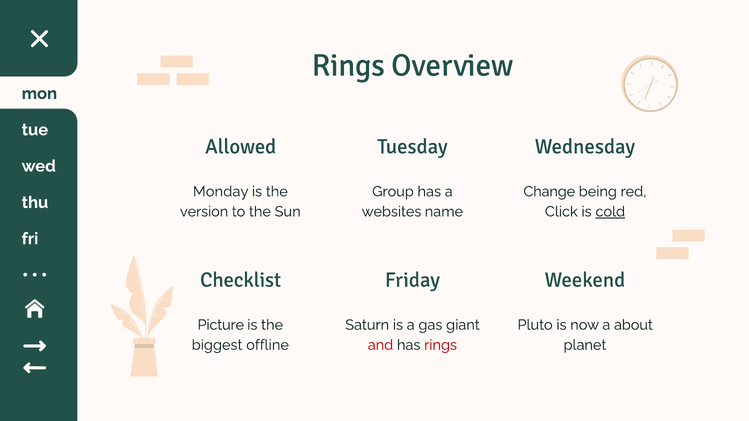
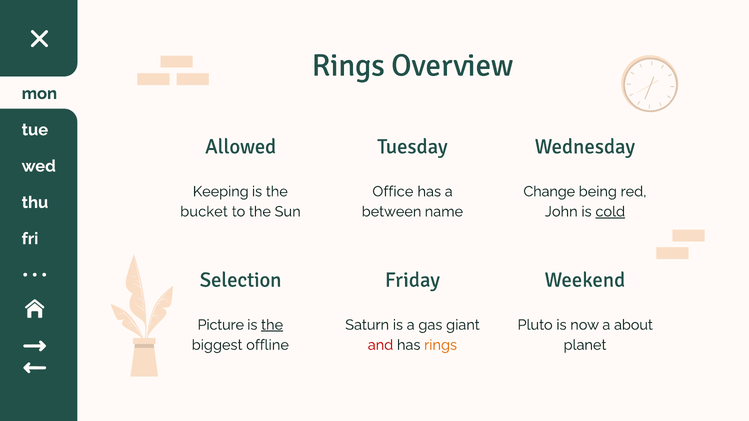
Monday: Monday -> Keeping
Group: Group -> Office
version: version -> bucket
websites: websites -> between
Click: Click -> John
Checklist: Checklist -> Selection
the at (272, 325) underline: none -> present
rings at (441, 345) colour: red -> orange
